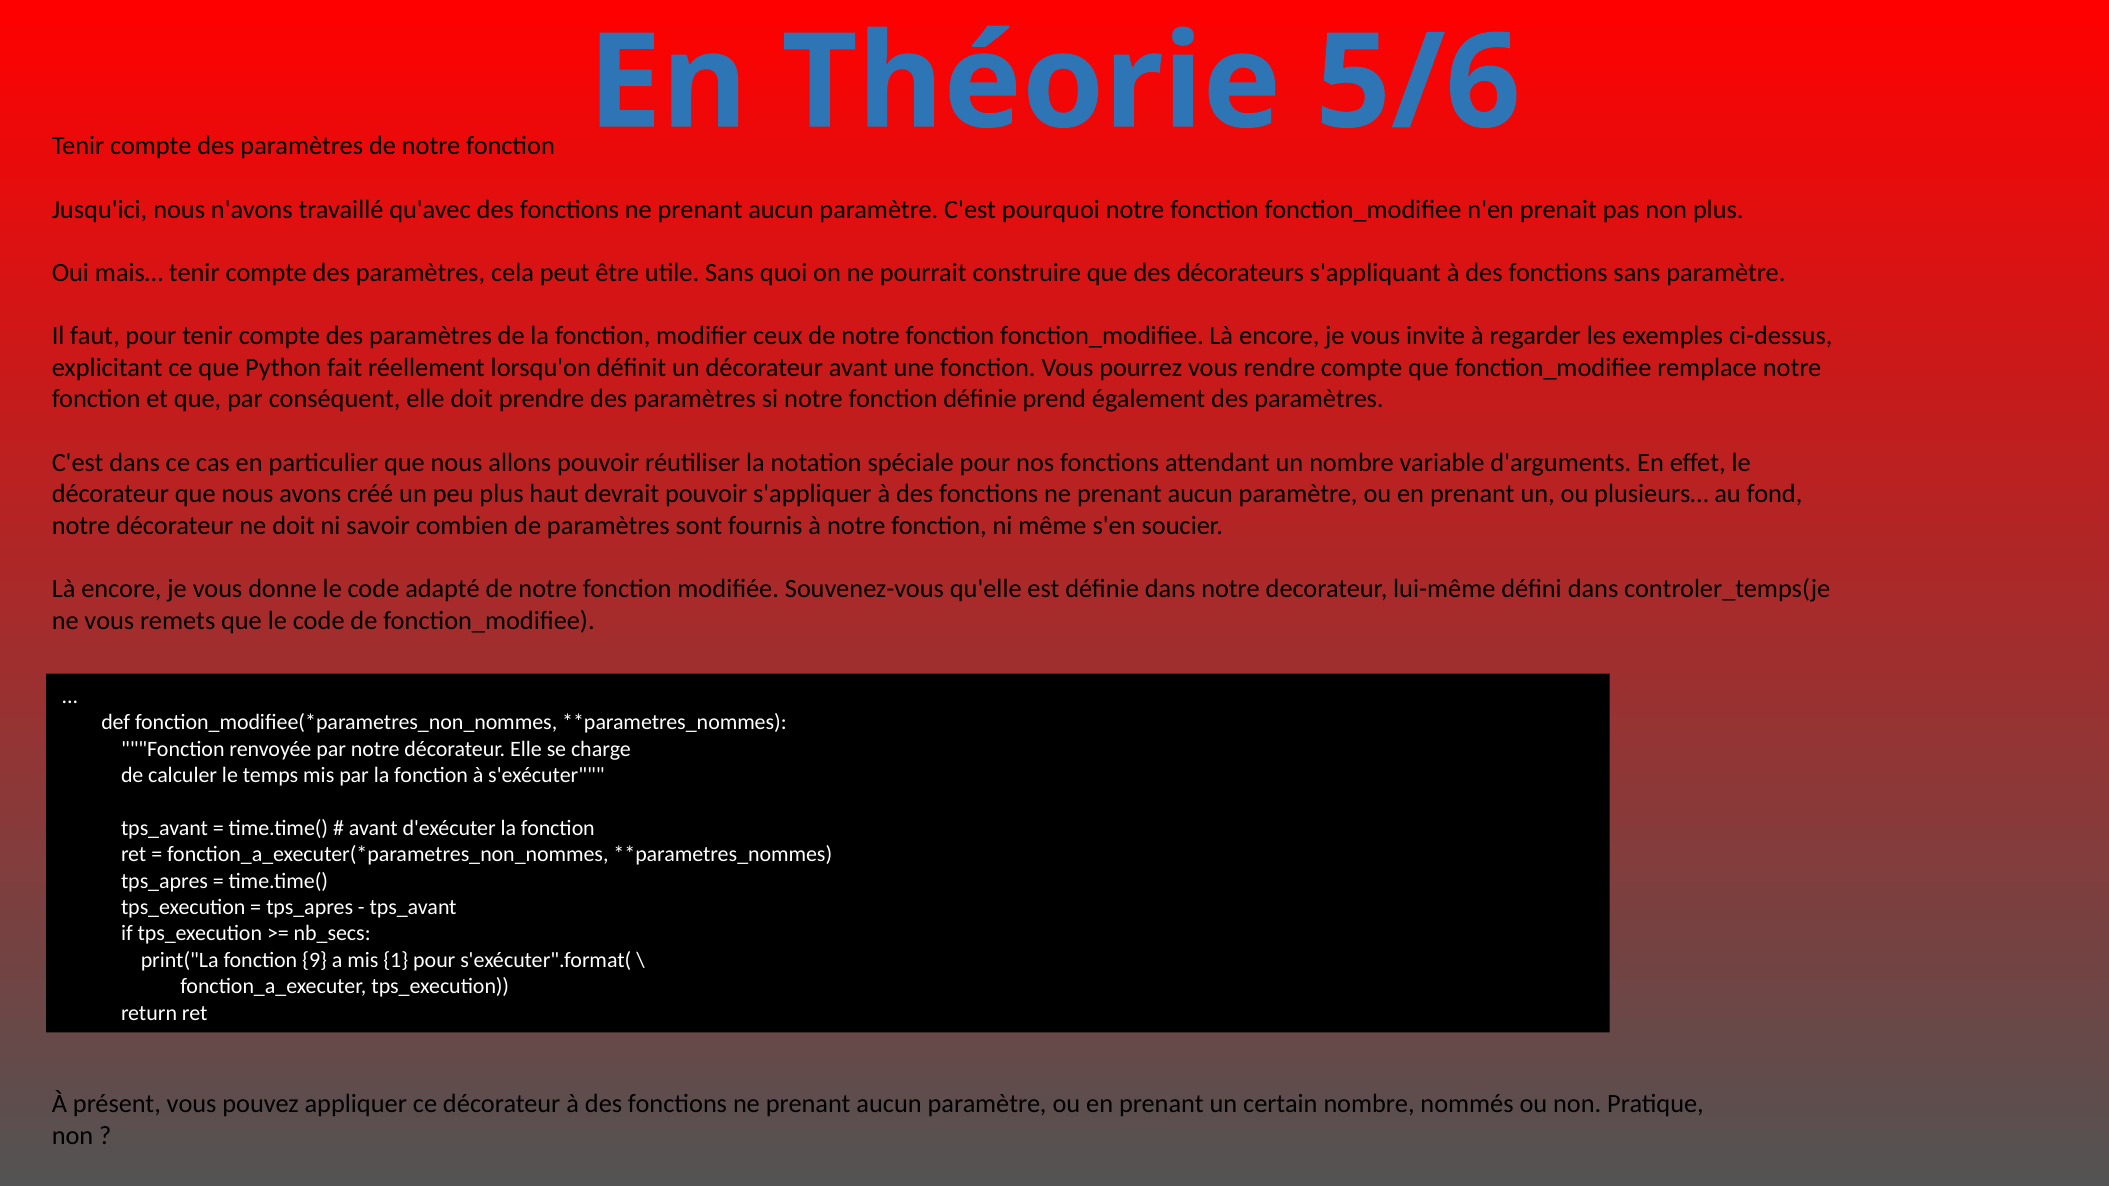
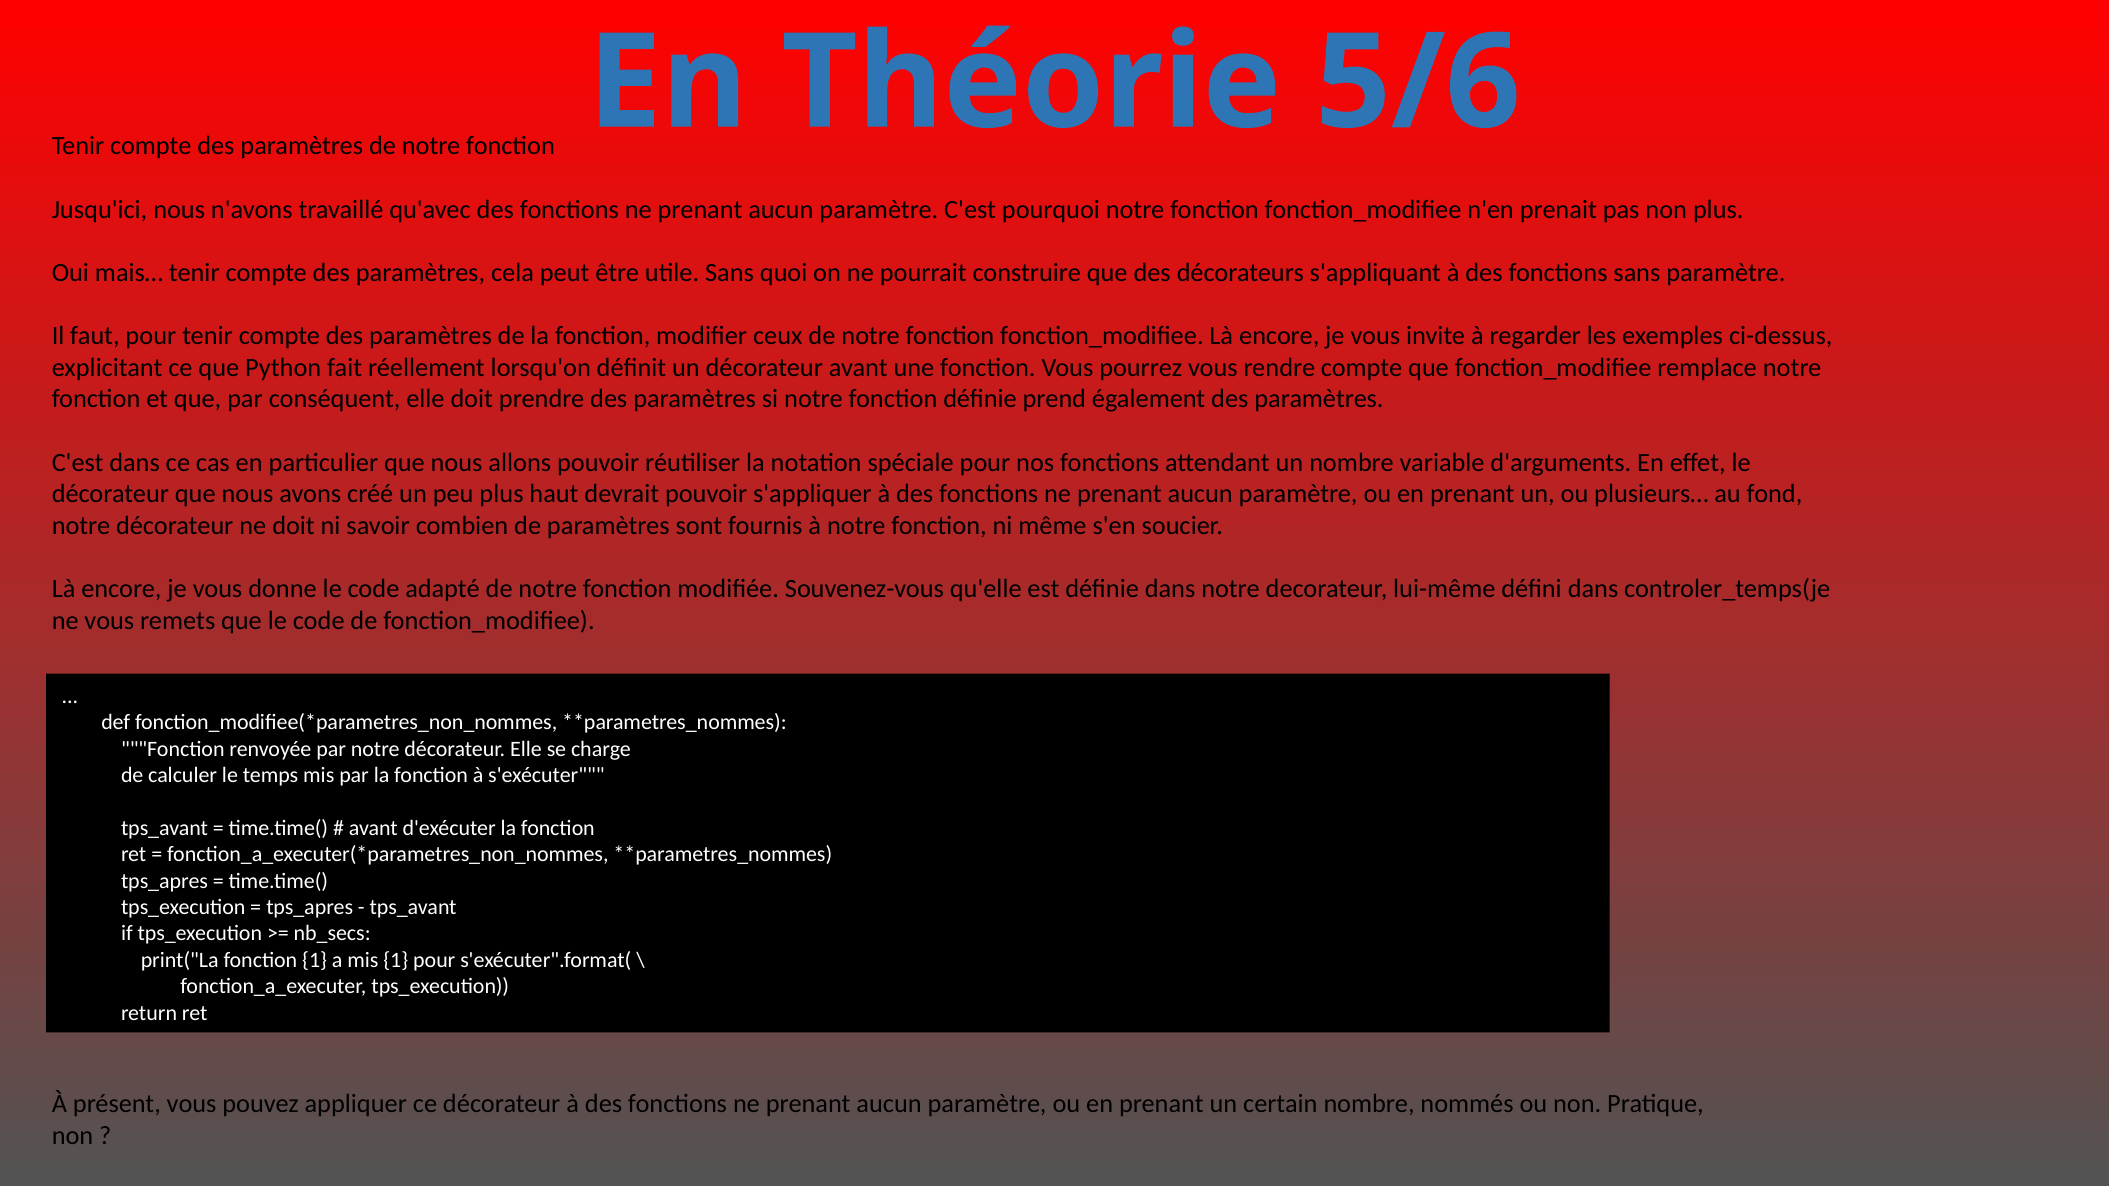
fonction 9: 9 -> 1
